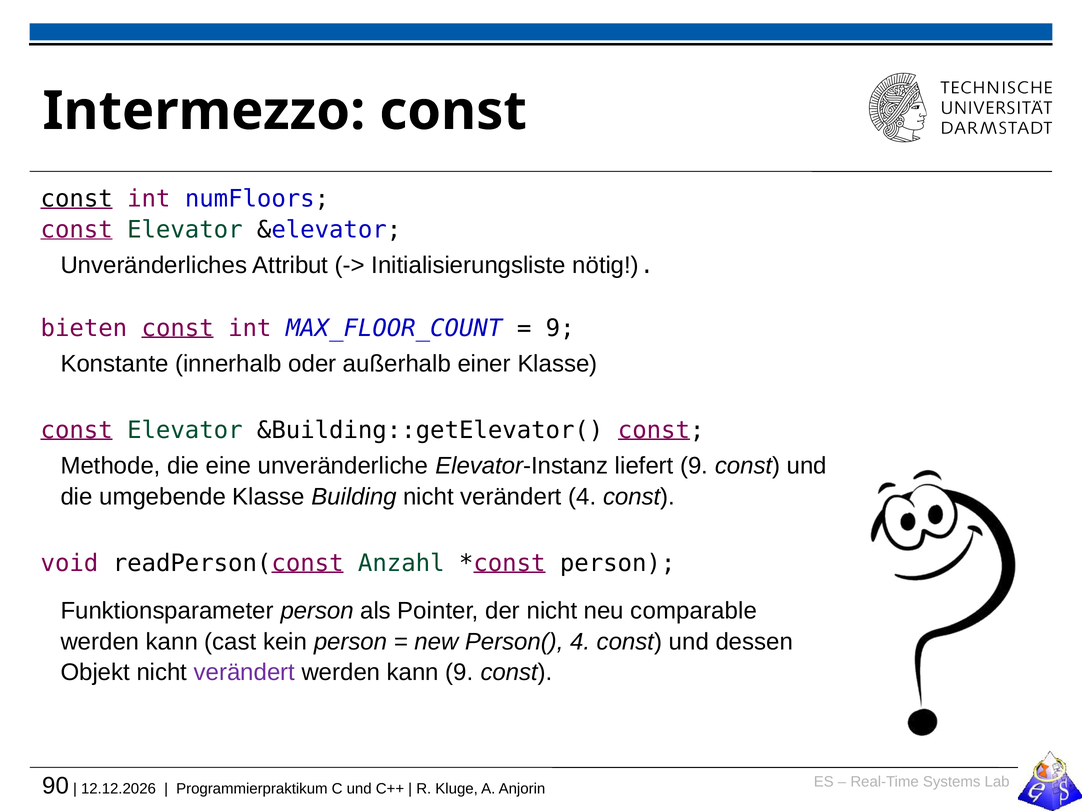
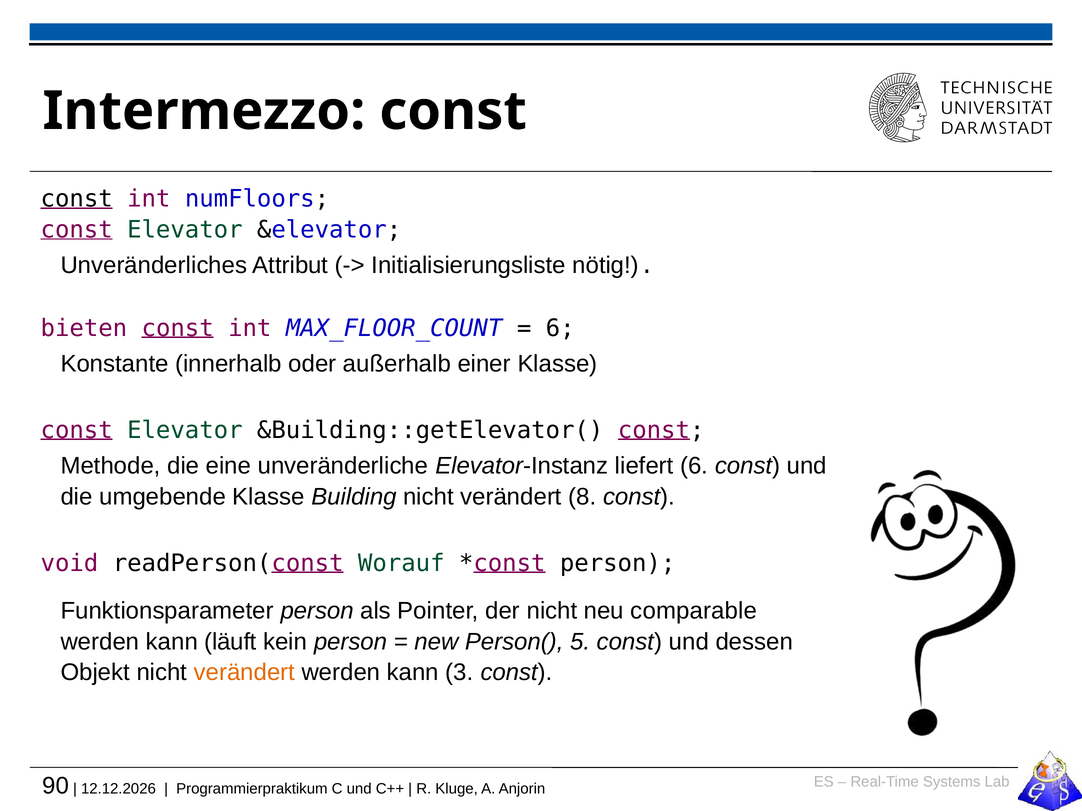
9 at (560, 328): 9 -> 6
liefert 9: 9 -> 6
verändert 4: 4 -> 8
Anzahl: Anzahl -> Worauf
cast: cast -> läuft
Person( 4: 4 -> 5
verändert at (244, 673) colour: purple -> orange
kann 9: 9 -> 3
